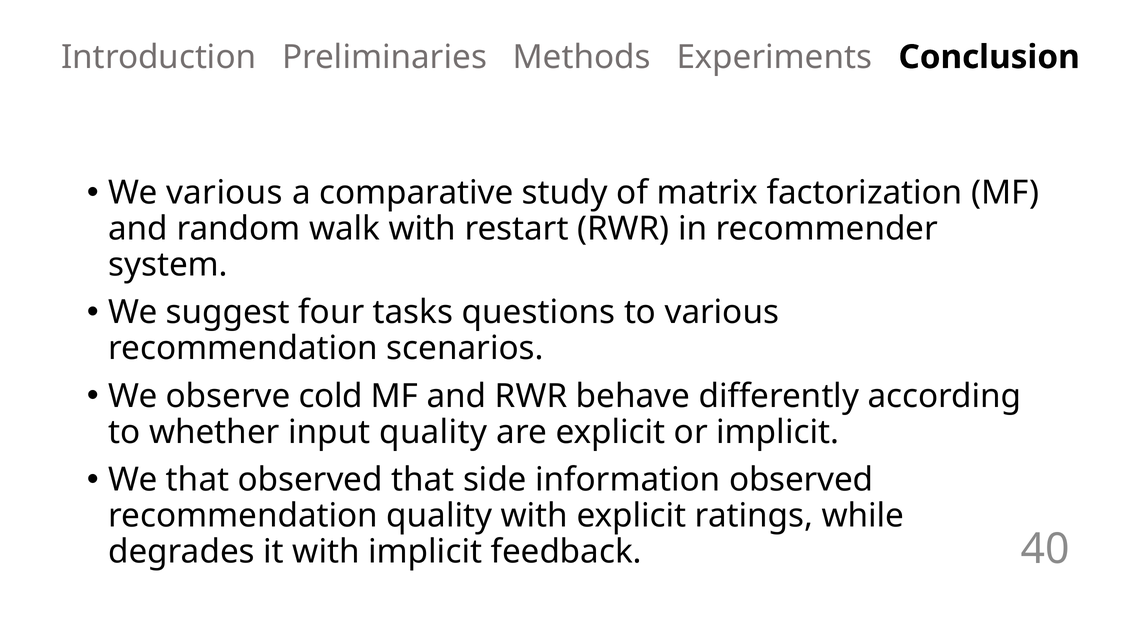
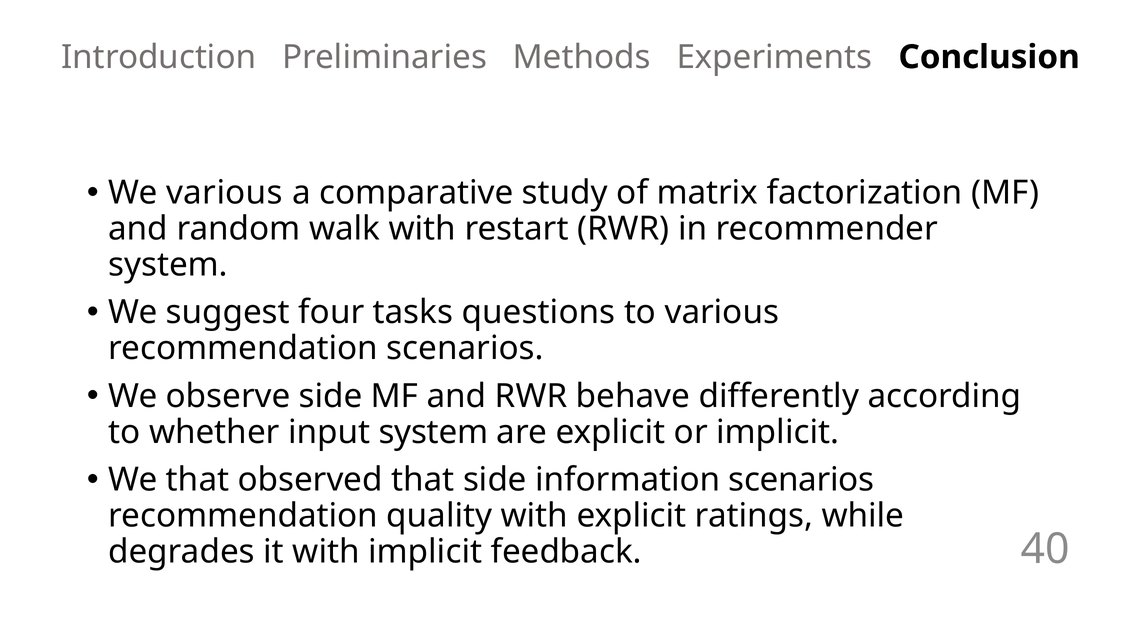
observe cold: cold -> side
input quality: quality -> system
information observed: observed -> scenarios
